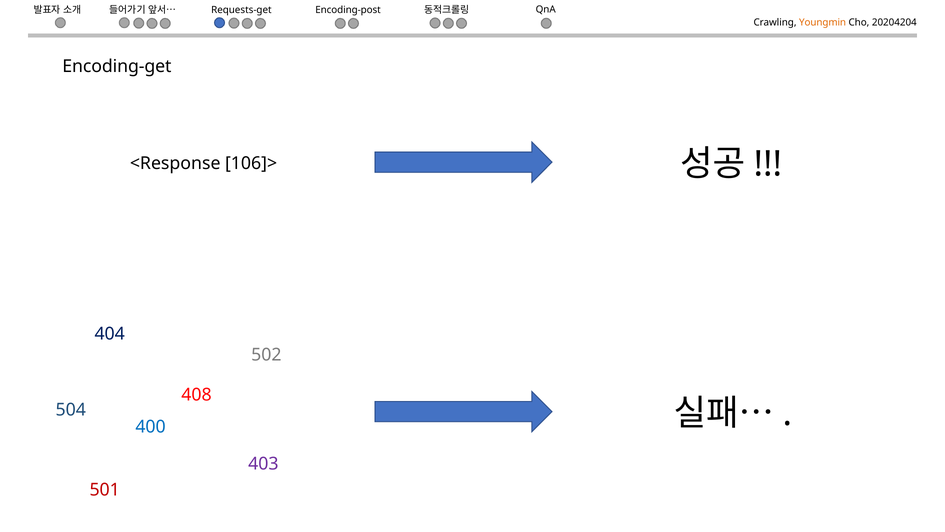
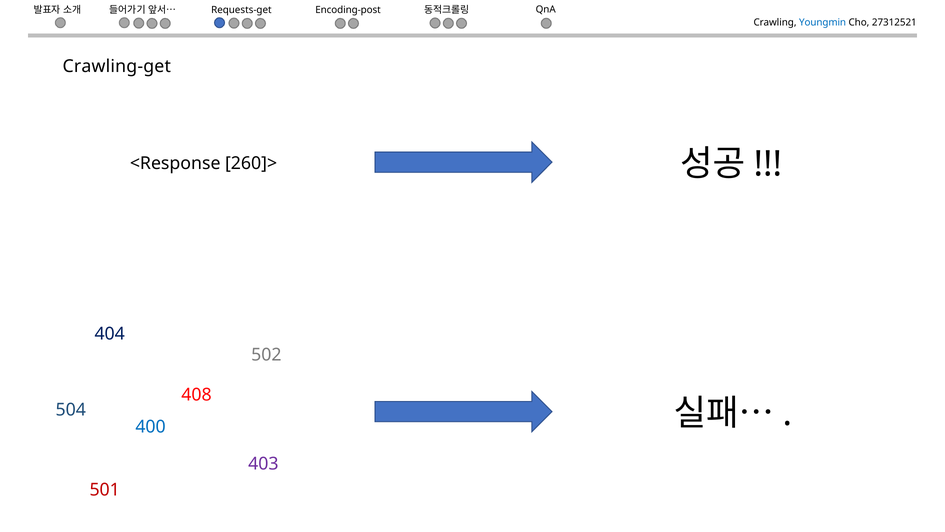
Youngmin colour: orange -> blue
20204204: 20204204 -> 27312521
Encoding-get: Encoding-get -> Crawling-get
106]>: 106]> -> 260]>
